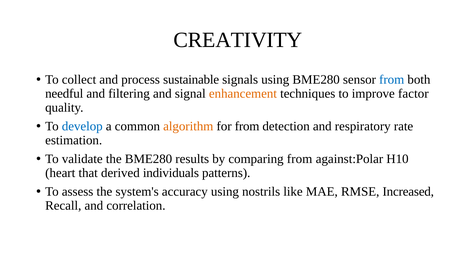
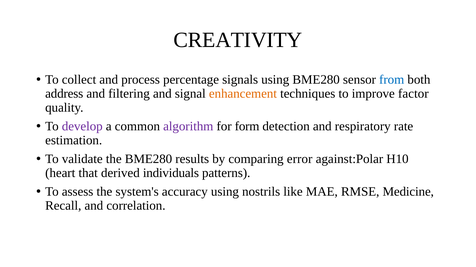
sustainable: sustainable -> percentage
needful: needful -> address
develop colour: blue -> purple
algorithm colour: orange -> purple
for from: from -> form
comparing from: from -> error
Increased: Increased -> Medicine
